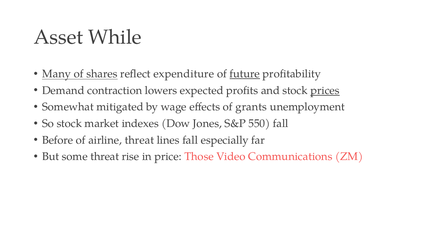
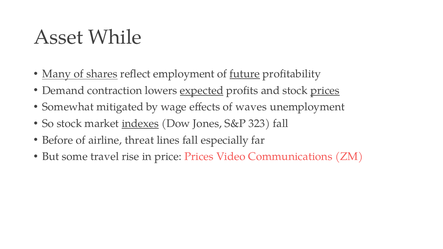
expenditure: expenditure -> employment
expected underline: none -> present
grants: grants -> waves
indexes underline: none -> present
550: 550 -> 323
some threat: threat -> travel
price Those: Those -> Prices
